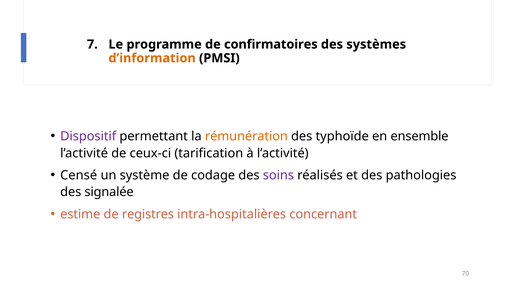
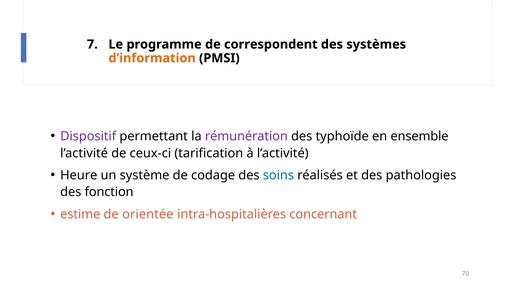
confirmatoires: confirmatoires -> correspondent
rémunération colour: orange -> purple
Censé: Censé -> Heure
soins colour: purple -> blue
signalée: signalée -> fonction
registres: registres -> orientée
